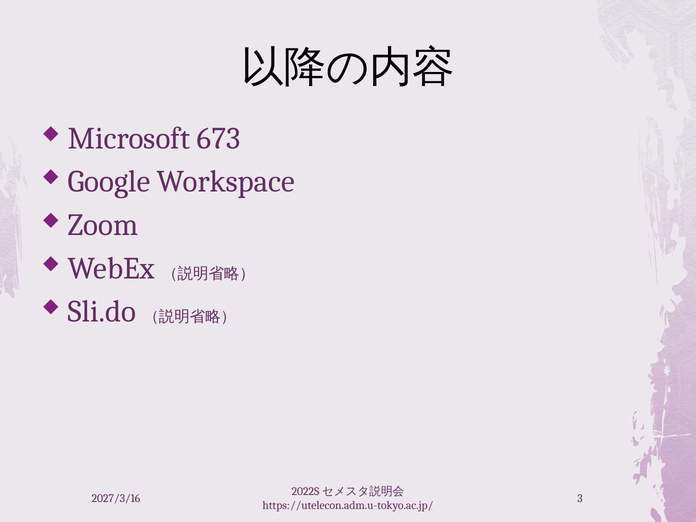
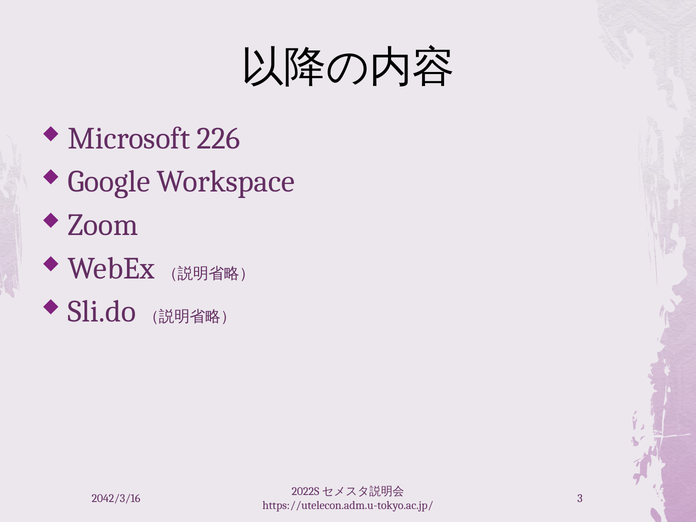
673: 673 -> 226
2027/3/16: 2027/3/16 -> 2042/3/16
